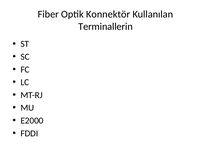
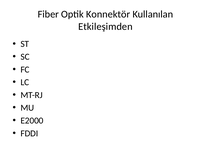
Terminallerin: Terminallerin -> Etkileşimden
